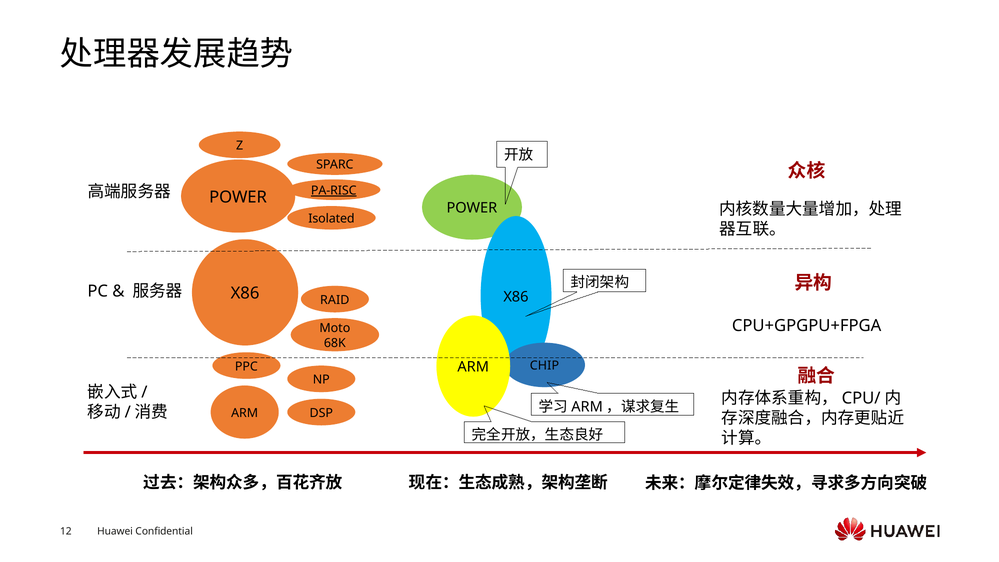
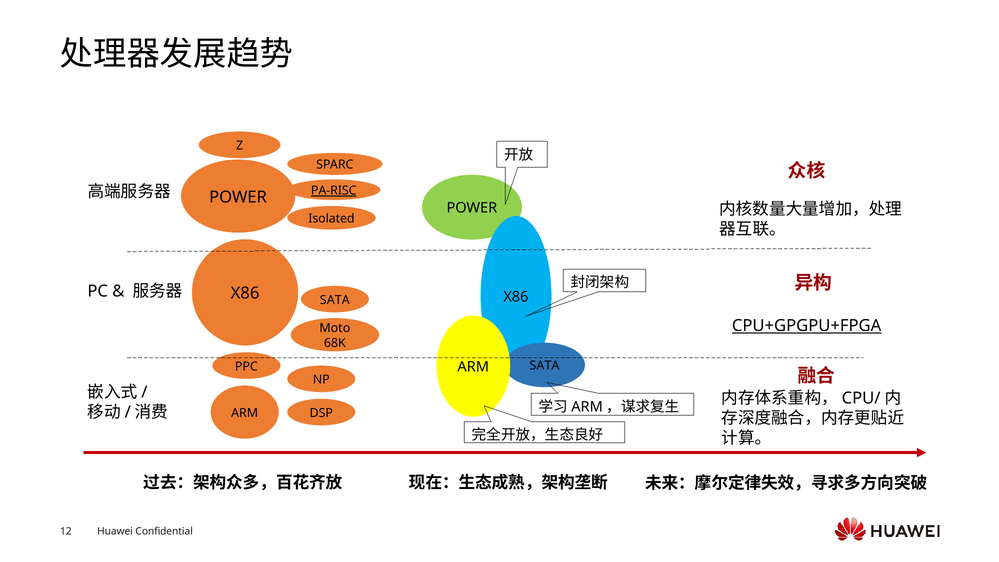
RAID at (335, 300): RAID -> SATA
CPU+GPGPU+FPGA underline: none -> present
CHIP at (544, 366): CHIP -> SATA
